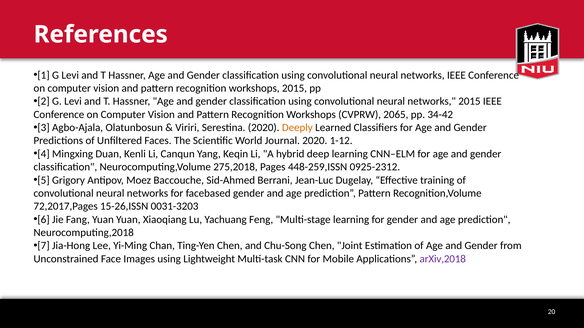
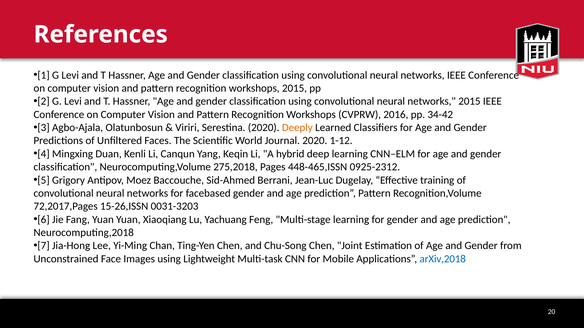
2065: 2065 -> 2016
448-259,ISSN: 448-259,ISSN -> 448-465,ISSN
arXiv,2018 colour: purple -> blue
